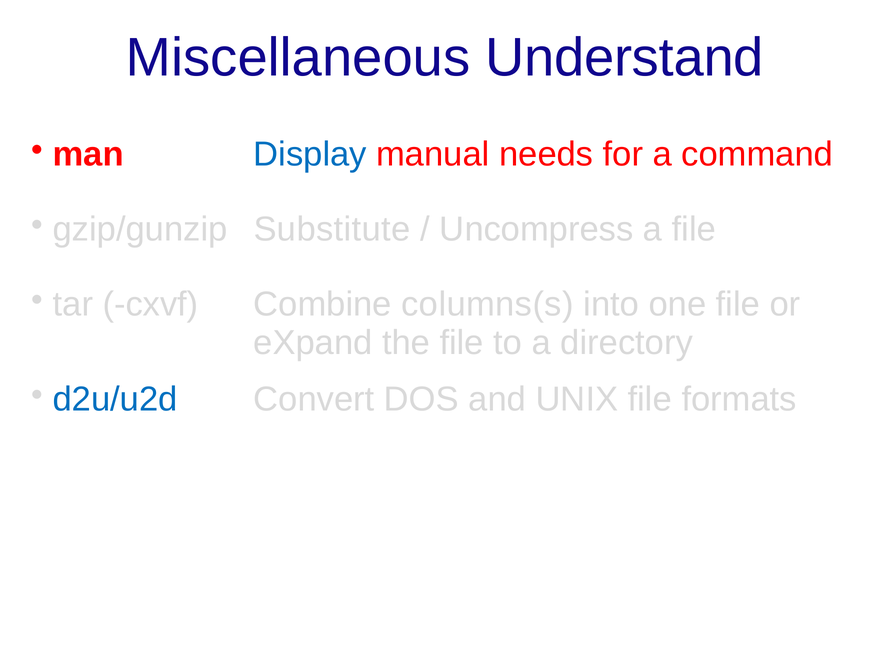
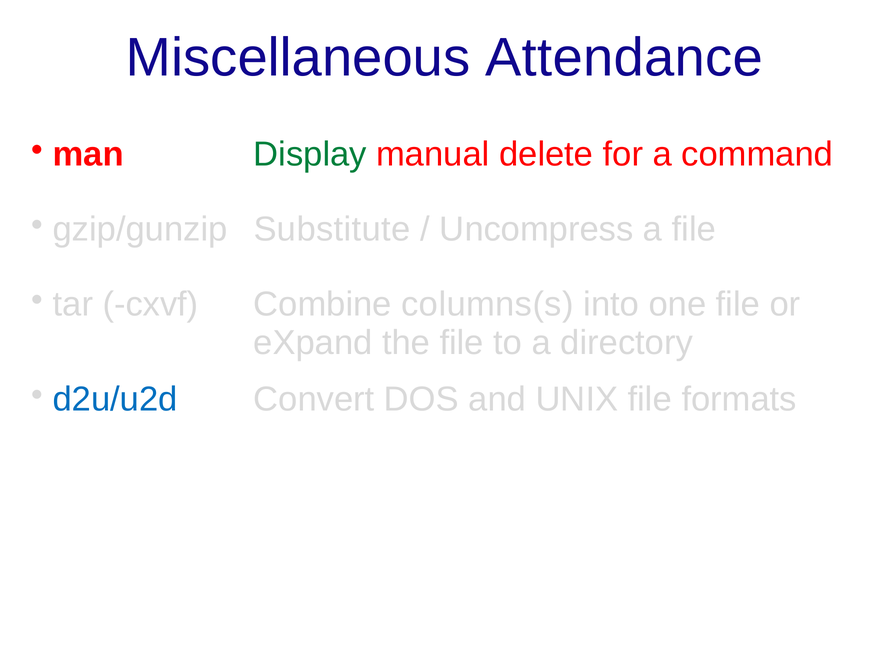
Understand: Understand -> Attendance
Display colour: blue -> green
needs: needs -> delete
